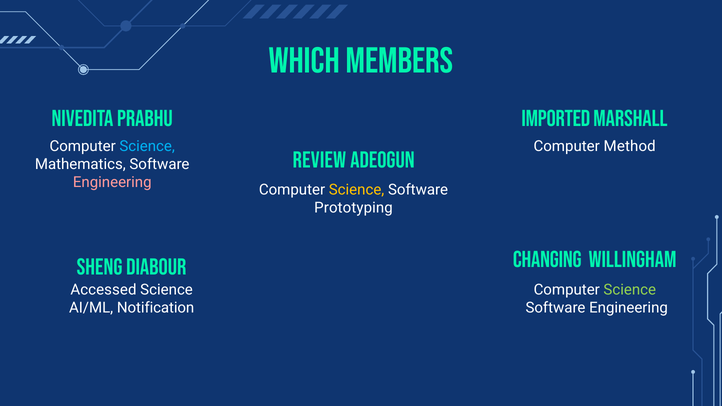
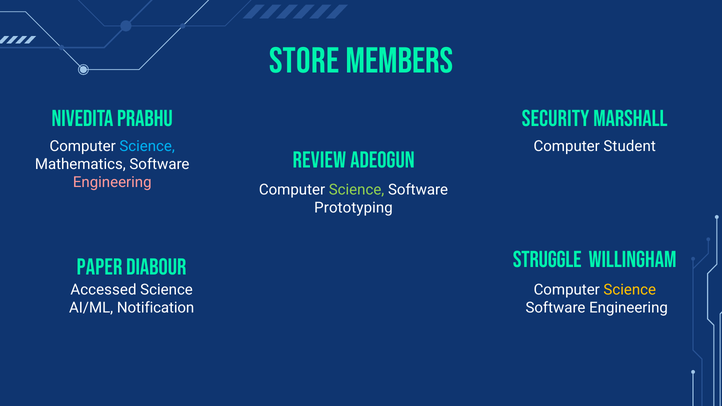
Which: Which -> Store
Imported: Imported -> Security
Method: Method -> Student
Science at (357, 190) colour: yellow -> light green
Sheng: Sheng -> Paper
Changing: Changing -> Struggle
Science at (630, 290) colour: light green -> yellow
